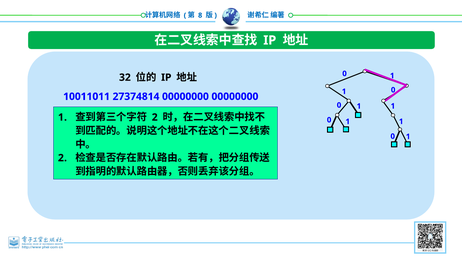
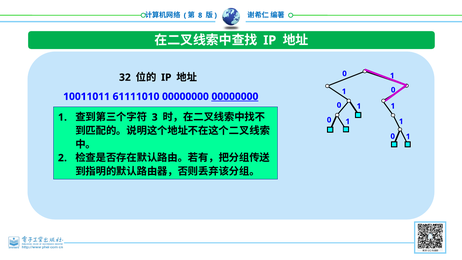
27374814: 27374814 -> 61111010
00000000 at (235, 96) underline: none -> present
2 at (155, 117): 2 -> 3
